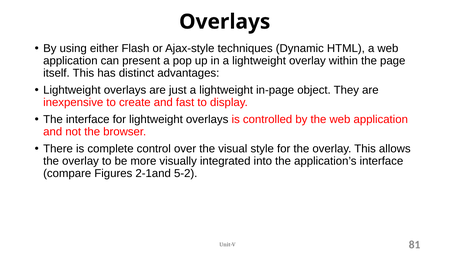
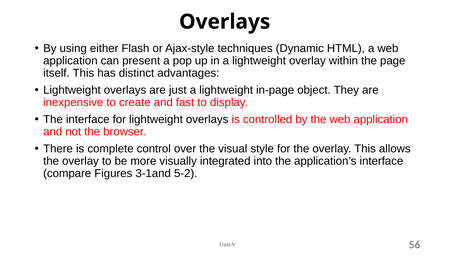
2-1and: 2-1and -> 3-1and
81: 81 -> 56
